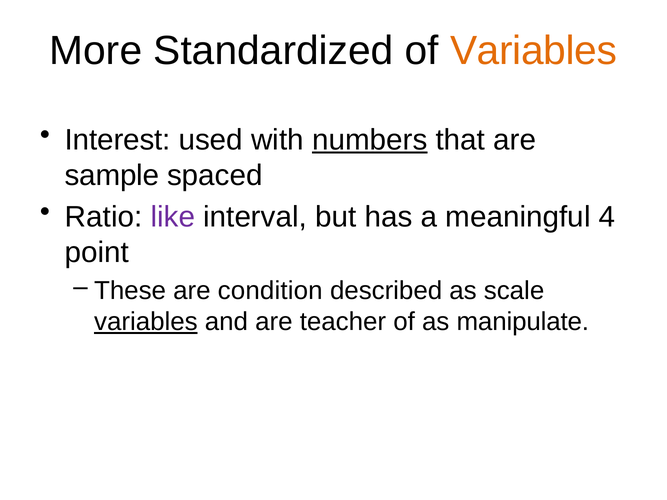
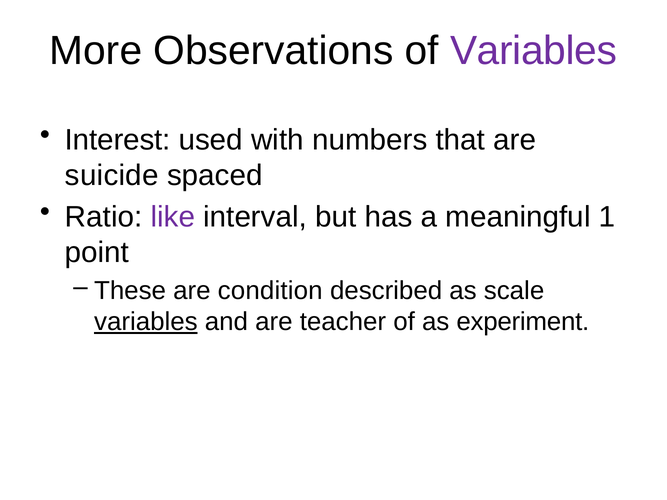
Standardized: Standardized -> Observations
Variables at (534, 51) colour: orange -> purple
numbers underline: present -> none
sample: sample -> suicide
4: 4 -> 1
manipulate: manipulate -> experiment
